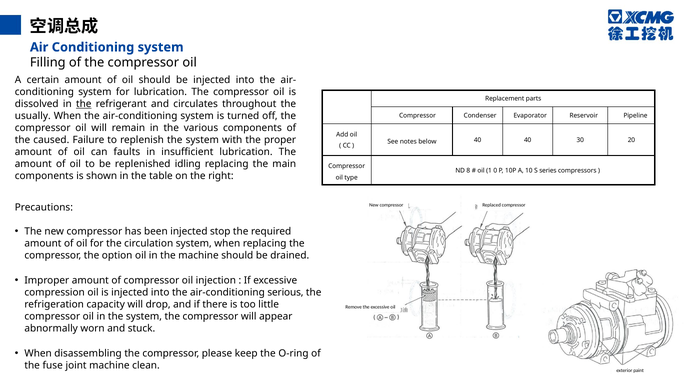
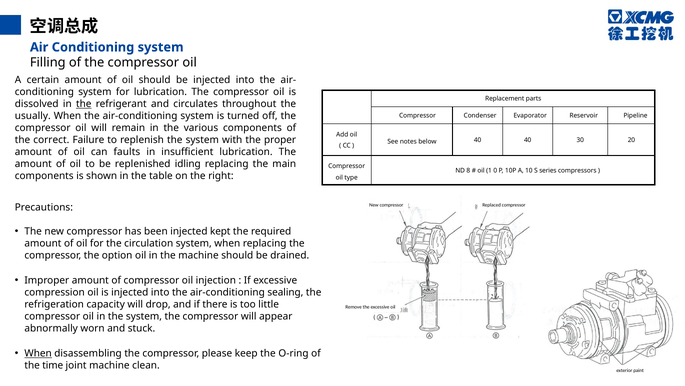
caused: caused -> correct
stop: stop -> kept
serious: serious -> sealing
When at (38, 353) underline: none -> present
fuse: fuse -> time
